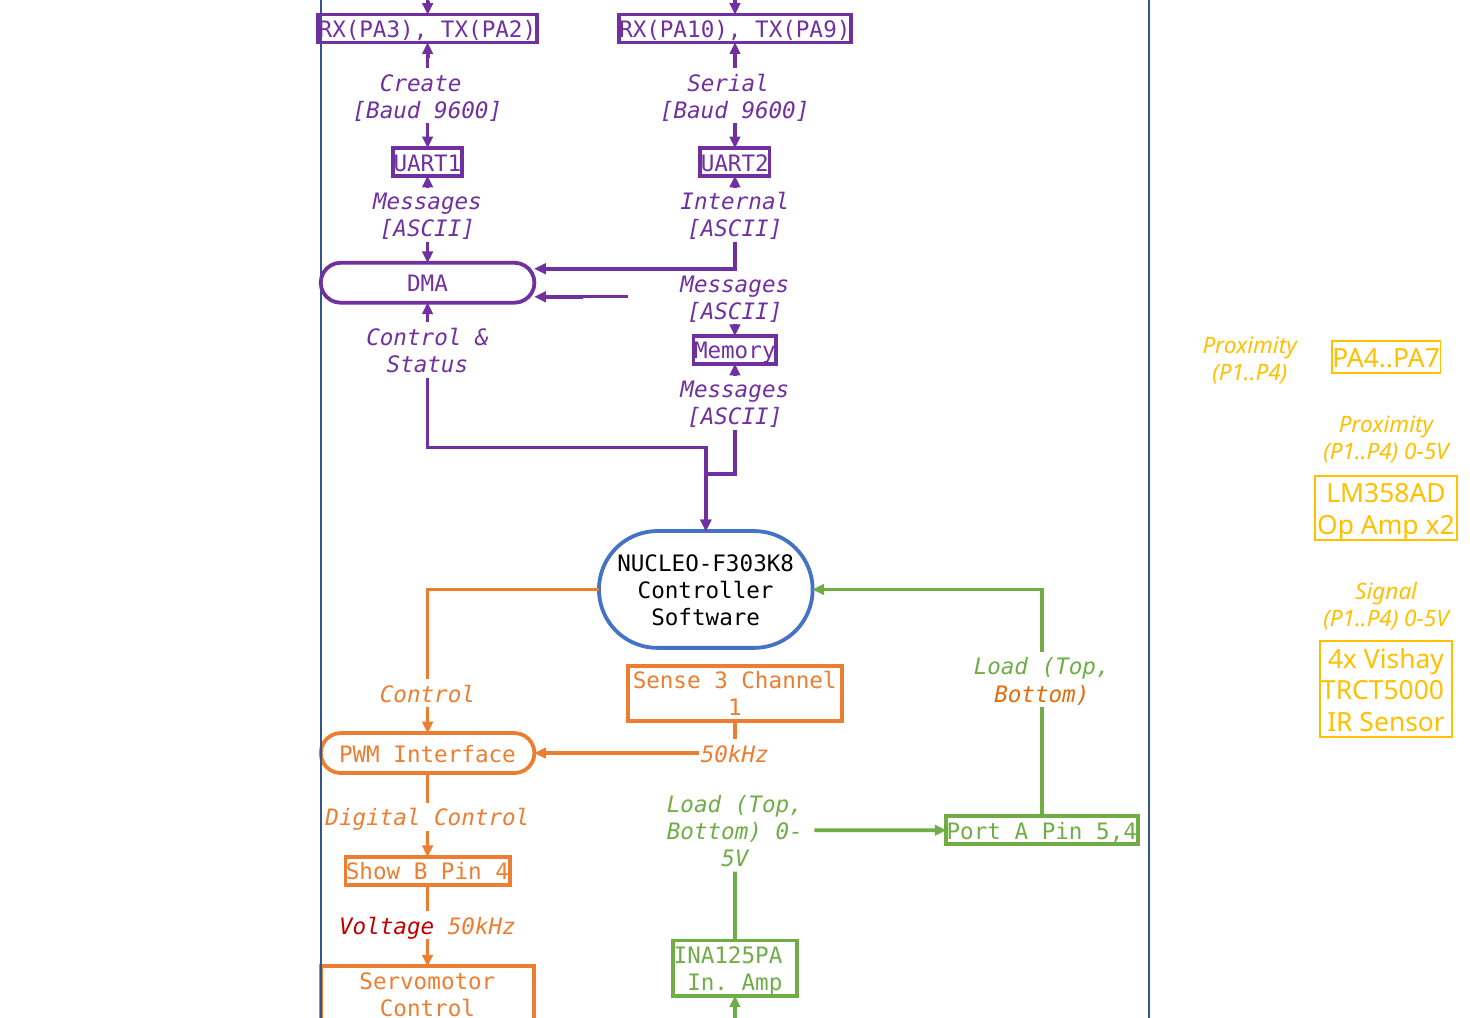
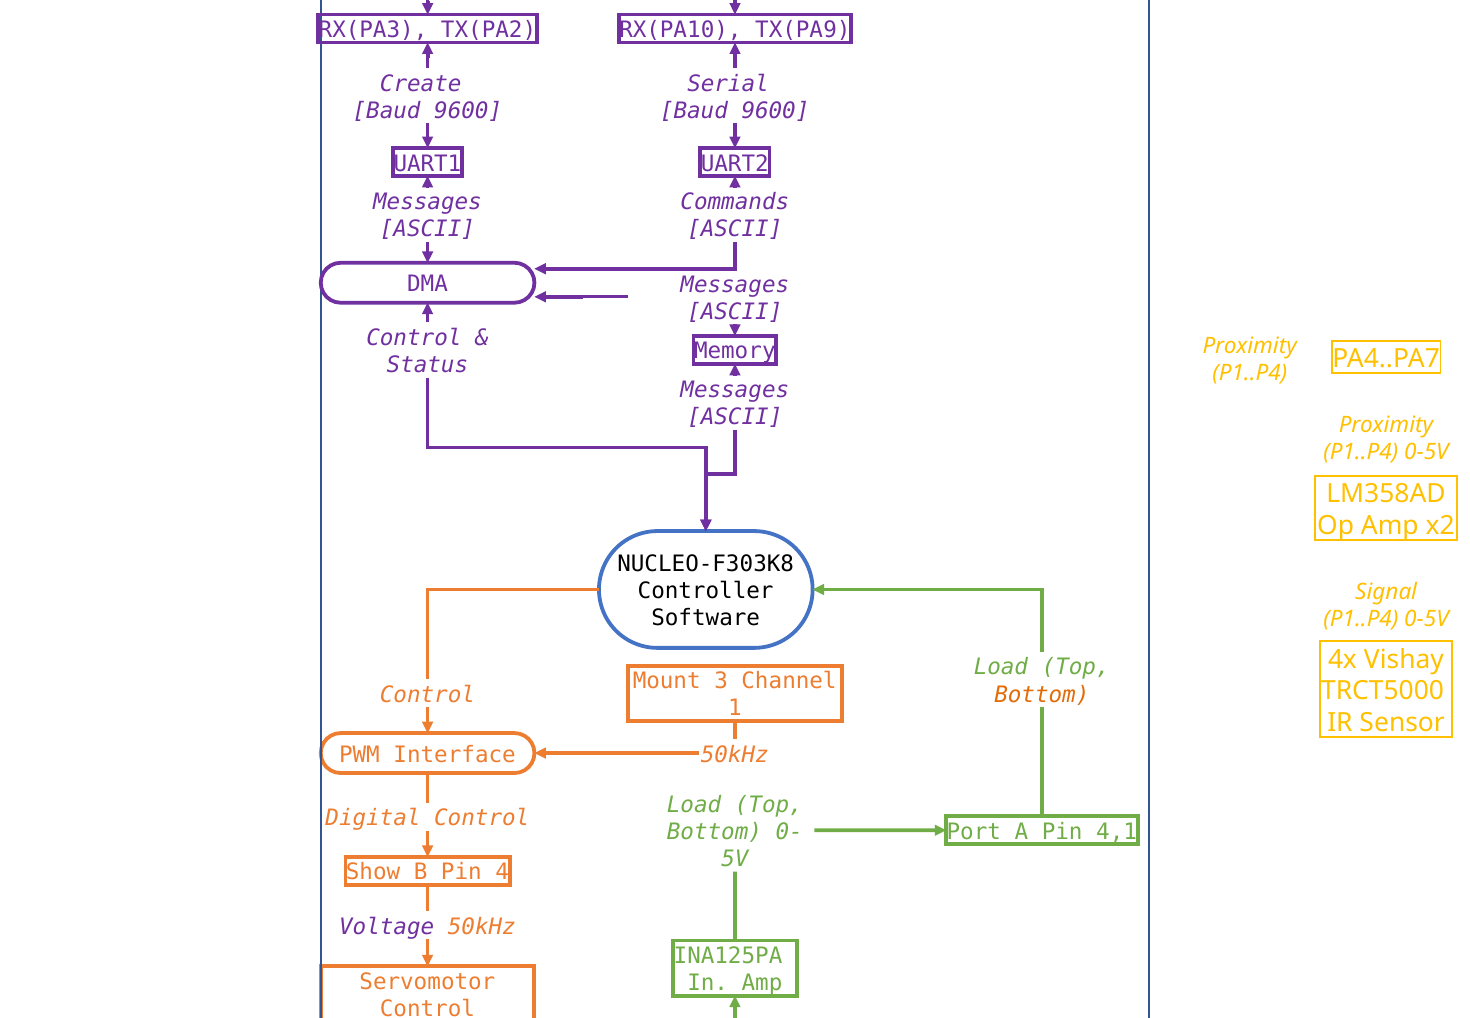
Internal: Internal -> Commands
Sense: Sense -> Mount
5,4: 5,4 -> 4,1
Voltage colour: red -> purple
